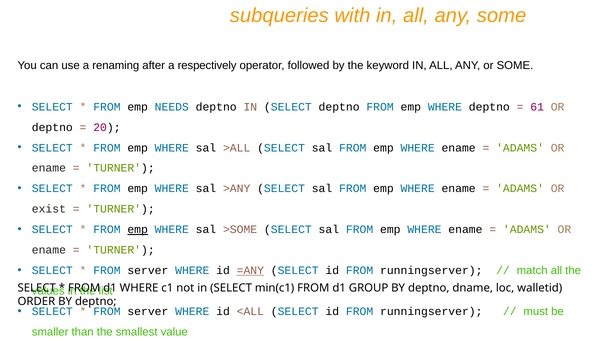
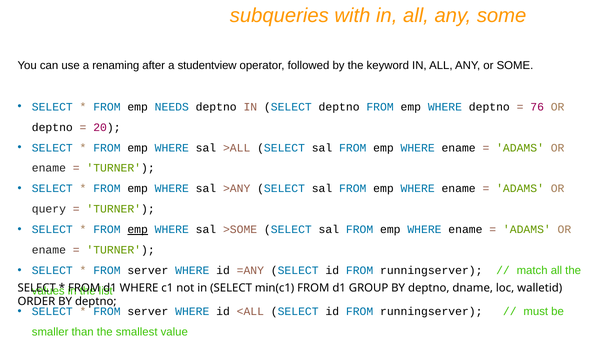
respectively: respectively -> studentview
61: 61 -> 76
exist: exist -> query
=ANY underline: present -> none
